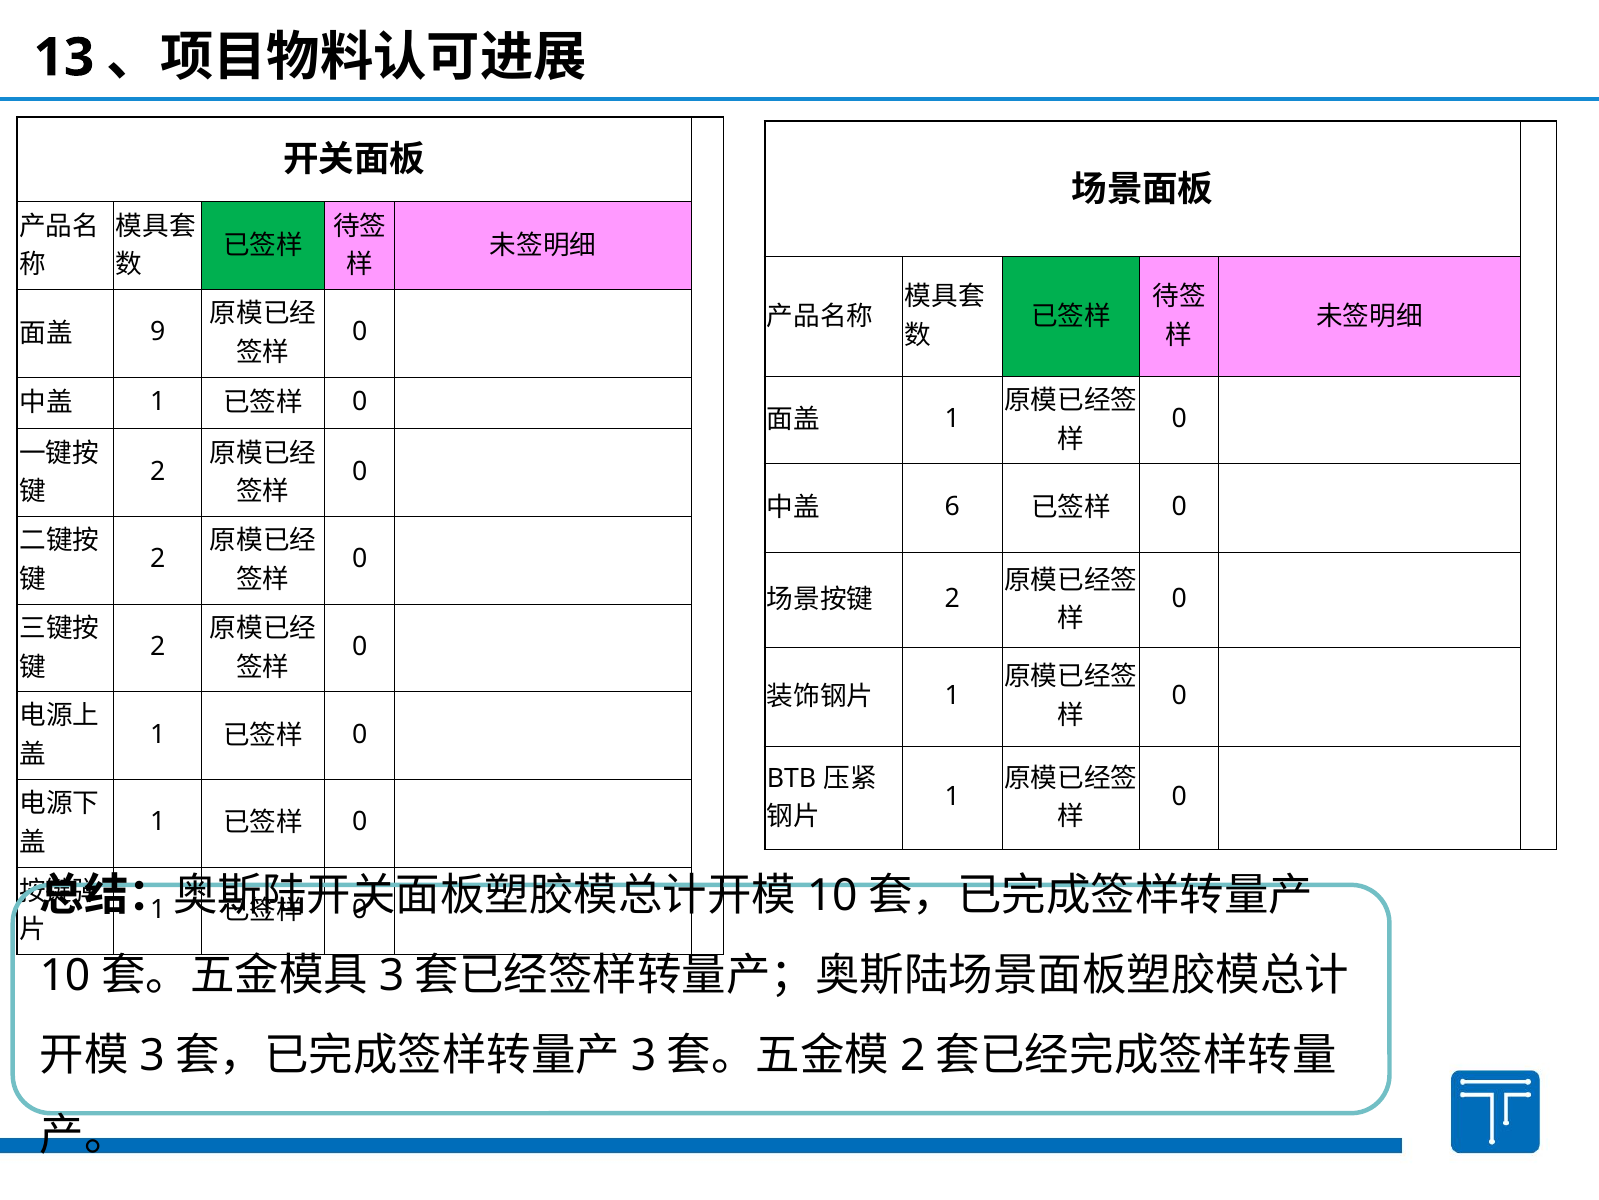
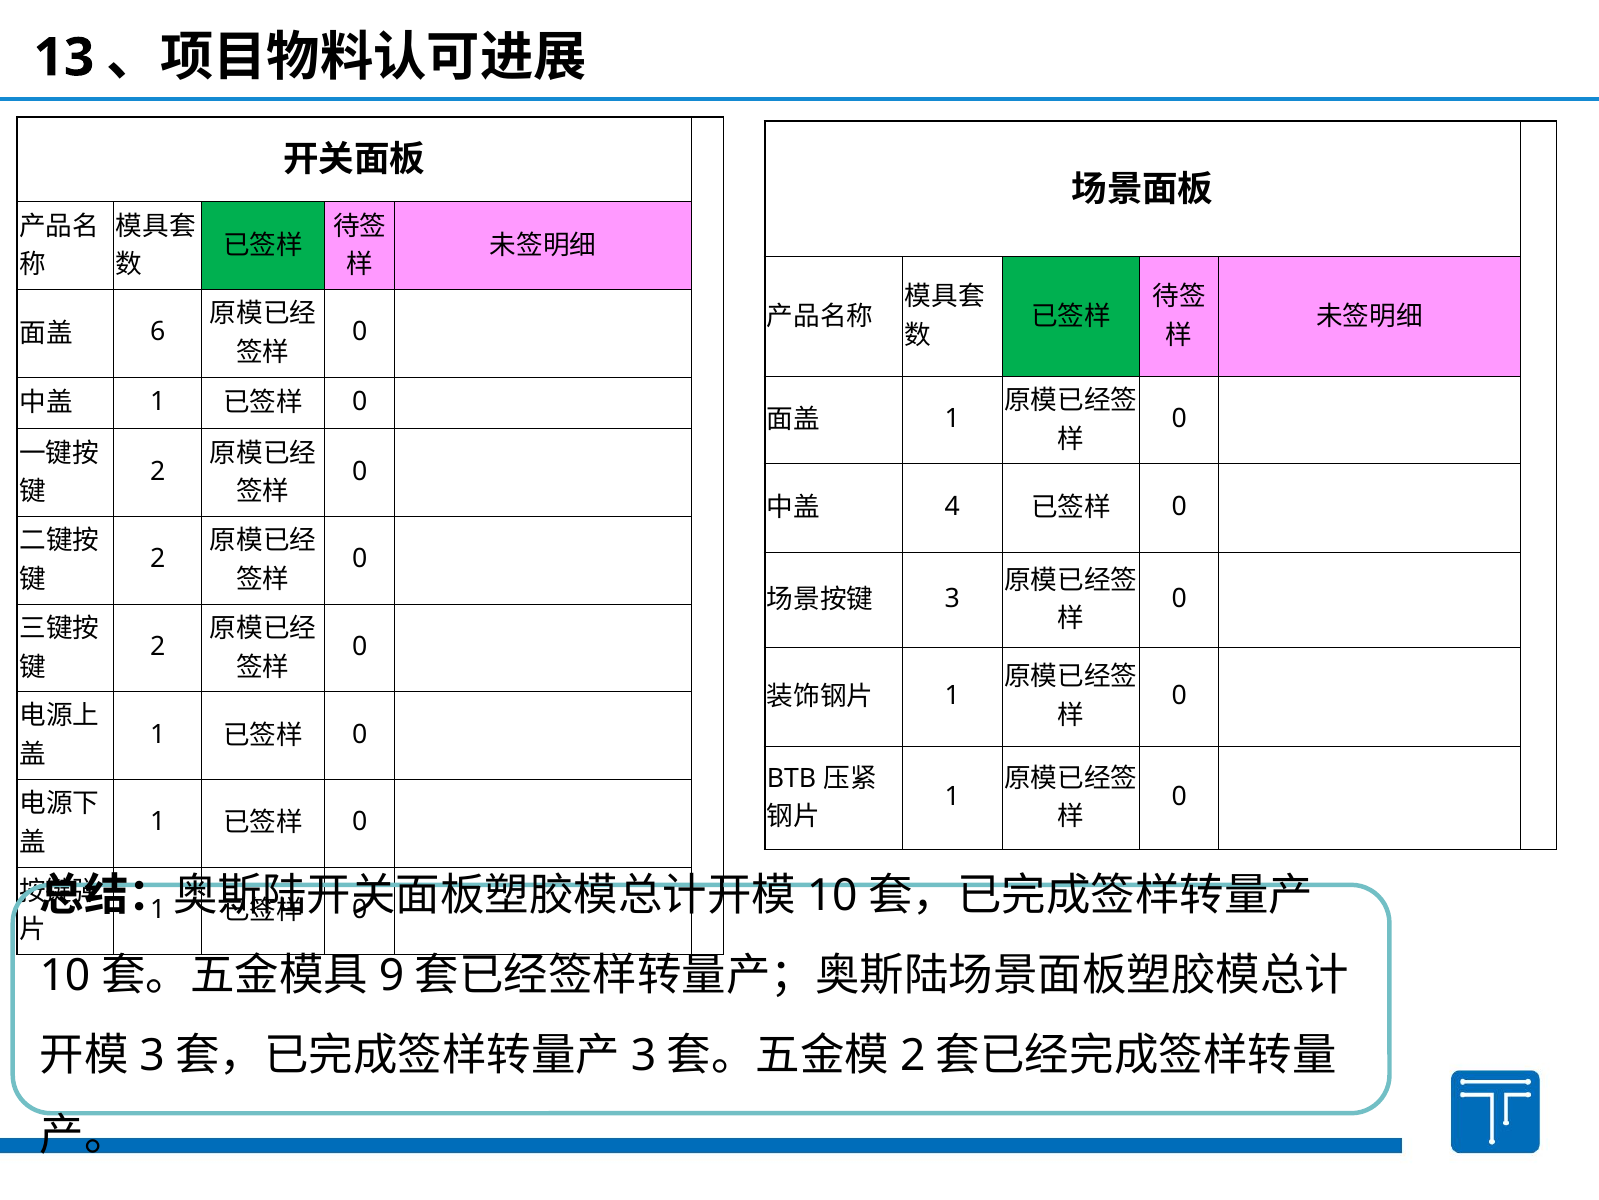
9: 9 -> 6
6: 6 -> 4
2 at (952, 598): 2 -> 3
3 at (392, 975): 3 -> 9
